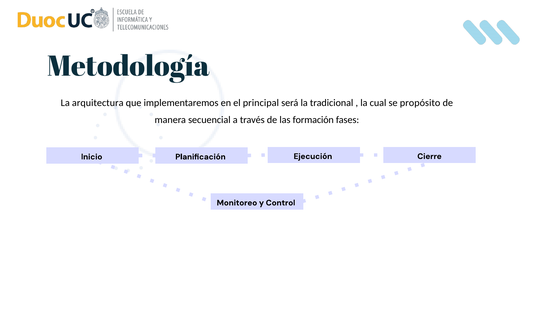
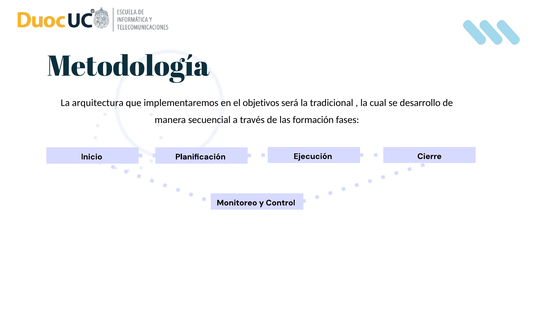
principal: principal -> objetivos
propósito: propósito -> desarrollo
